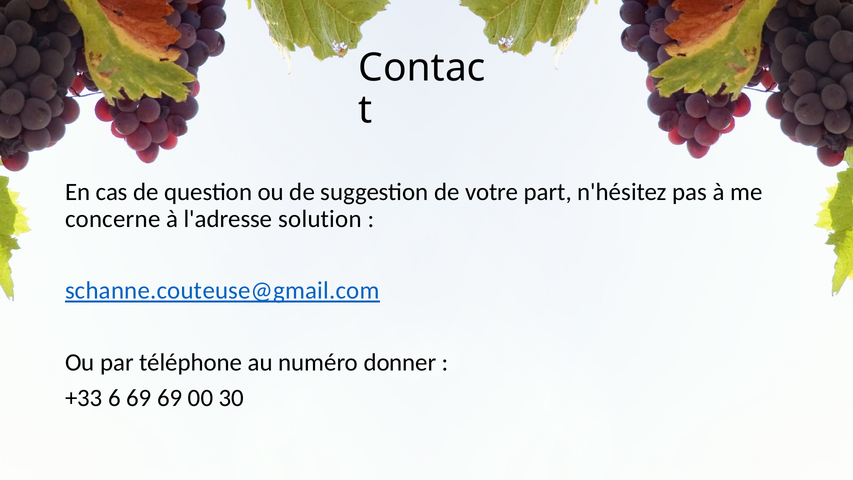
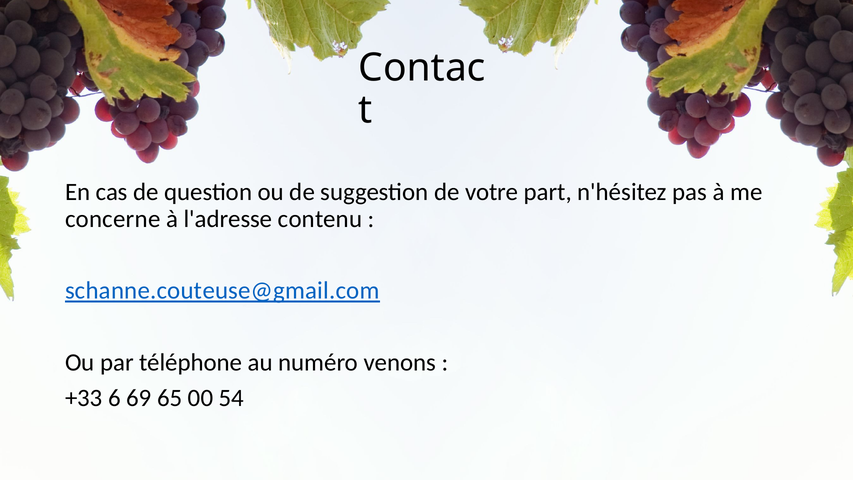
solution: solution -> contenu
donner: donner -> venons
69 69: 69 -> 65
30: 30 -> 54
